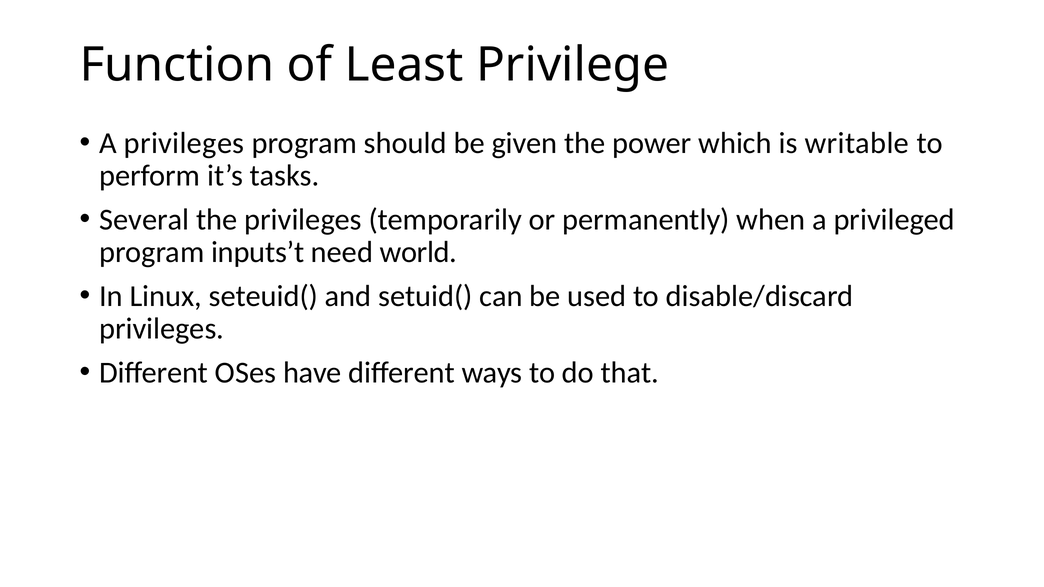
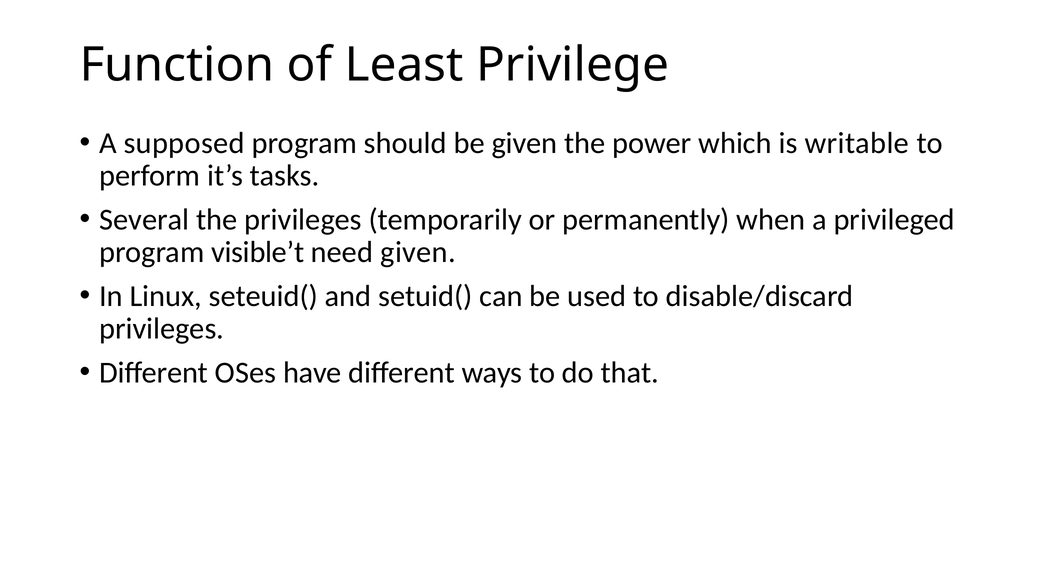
A privileges: privileges -> supposed
inputs’t: inputs’t -> visible’t
need world: world -> given
